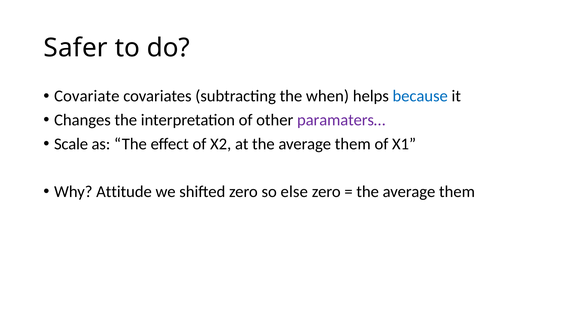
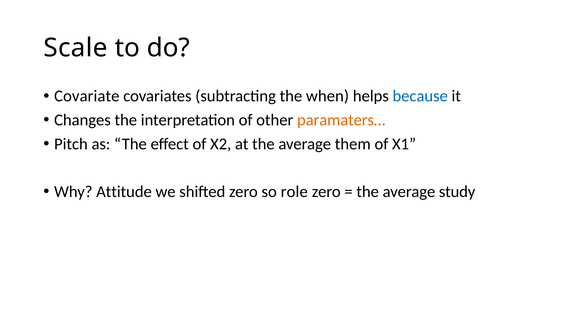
Safer: Safer -> Scale
paramaters… colour: purple -> orange
Scale: Scale -> Pitch
else: else -> role
them at (457, 192): them -> study
